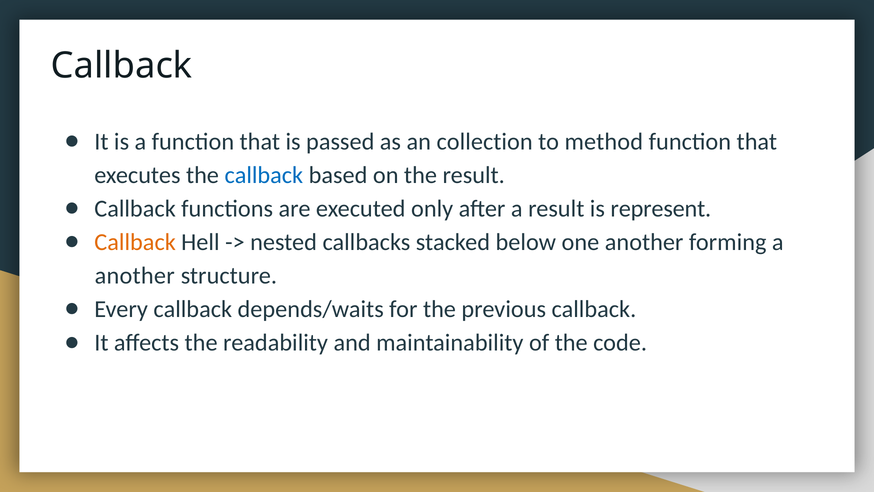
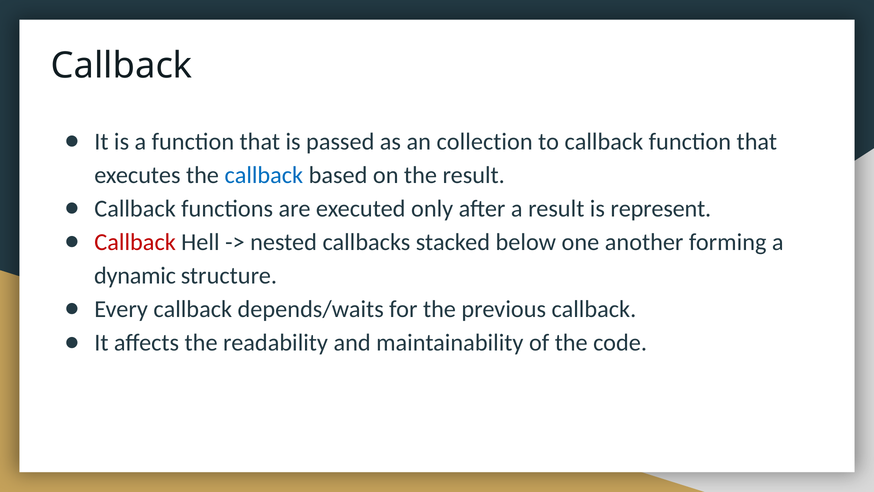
to method: method -> callback
Callback at (135, 242) colour: orange -> red
another at (135, 276): another -> dynamic
